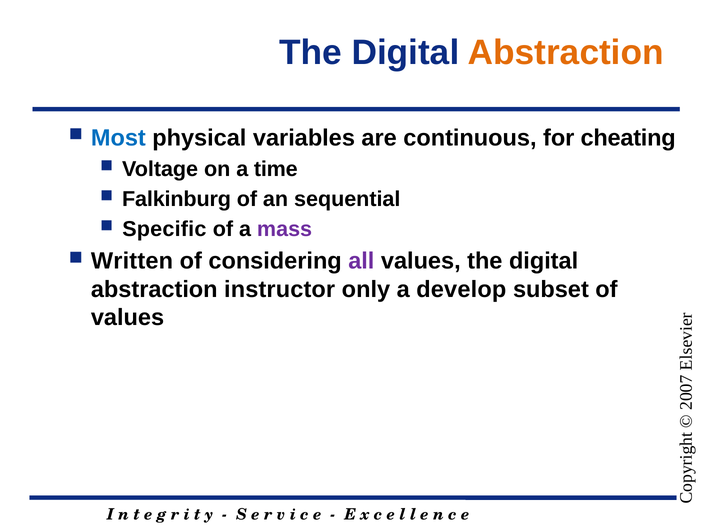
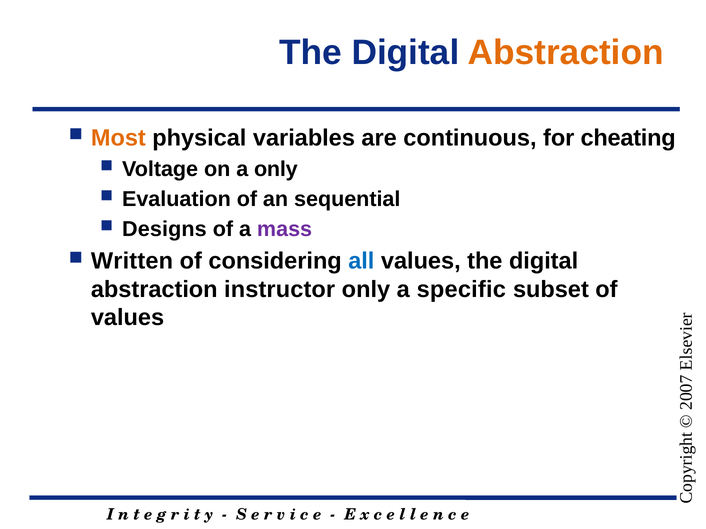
Most colour: blue -> orange
a time: time -> only
Falkinburg: Falkinburg -> Evaluation
Specific: Specific -> Designs
all colour: purple -> blue
develop: develop -> specific
